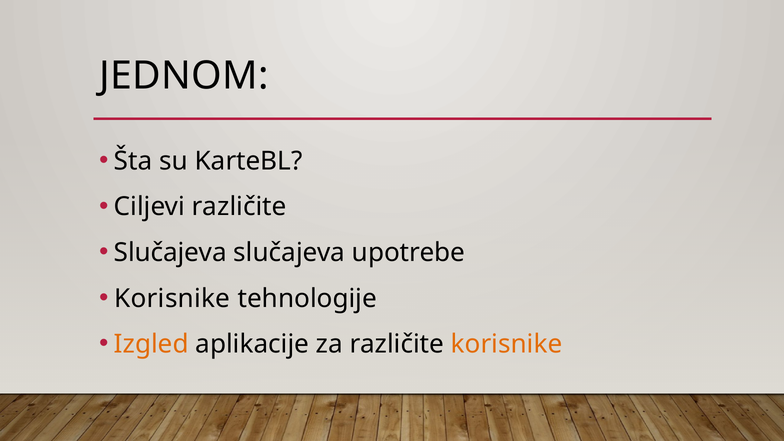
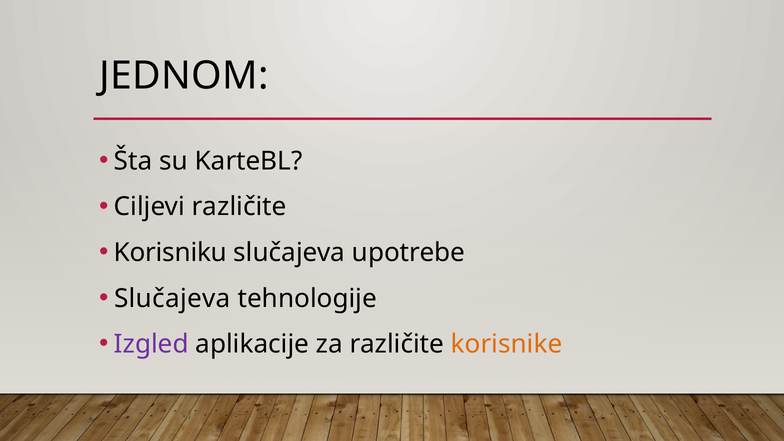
Slučajeva at (170, 253): Slučajeva -> Korisniku
Korisnike at (172, 298): Korisnike -> Slučajeva
Izgled colour: orange -> purple
